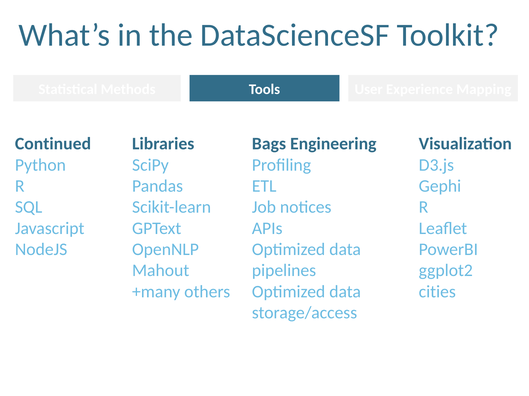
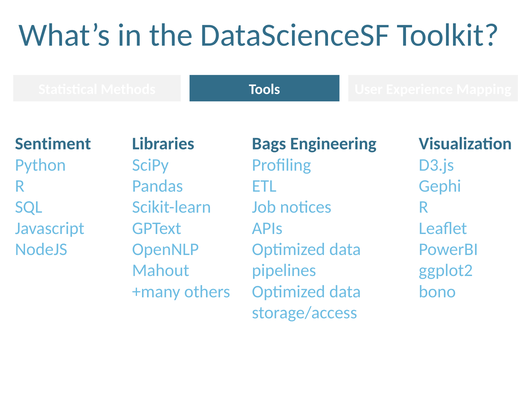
Continued: Continued -> Sentiment
cities: cities -> bono
